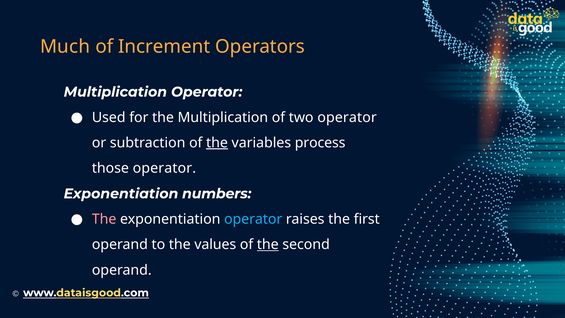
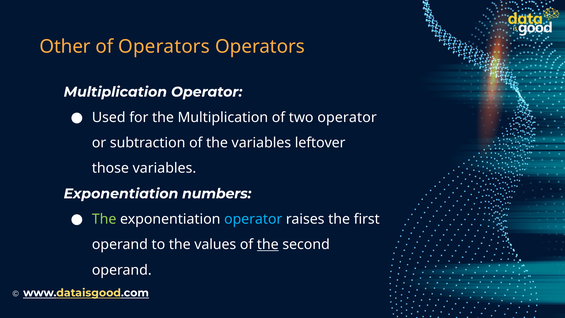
Much: Much -> Other
of Increment: Increment -> Operators
the at (217, 143) underline: present -> none
process: process -> leftover
those operator: operator -> variables
The at (104, 219) colour: pink -> light green
